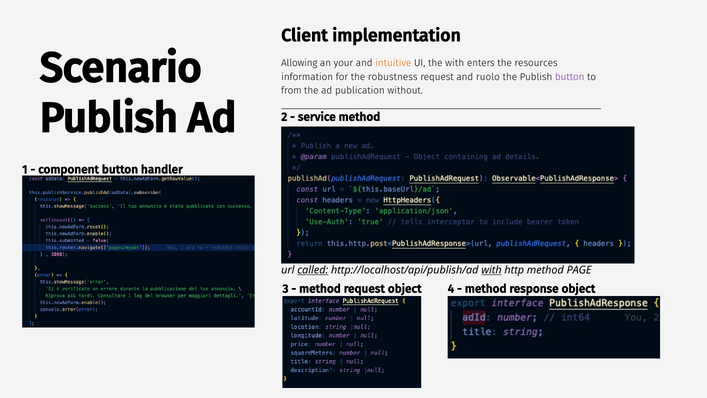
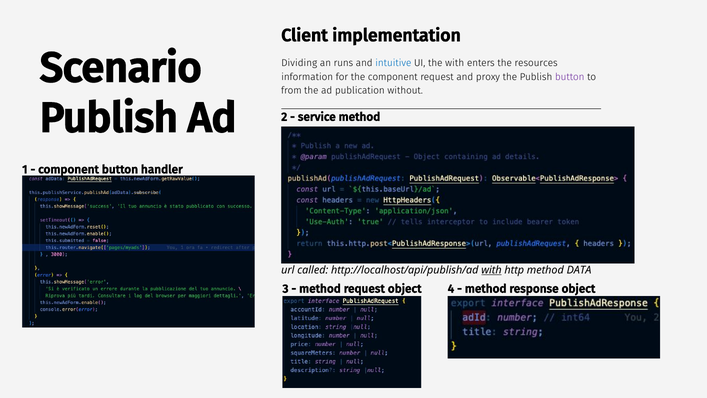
Allowing: Allowing -> Dividing
your: your -> runs
intuitive colour: orange -> blue
the robustness: robustness -> component
ruolo: ruolo -> proxy
called underline: present -> none
PAGE: PAGE -> DATA
